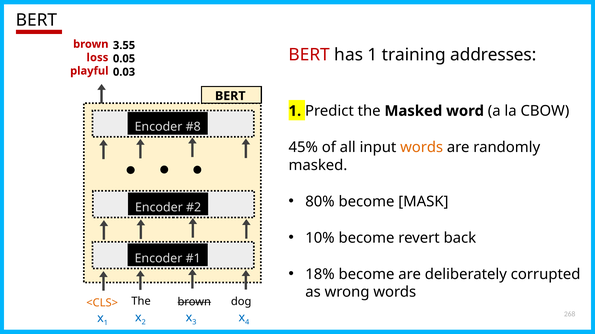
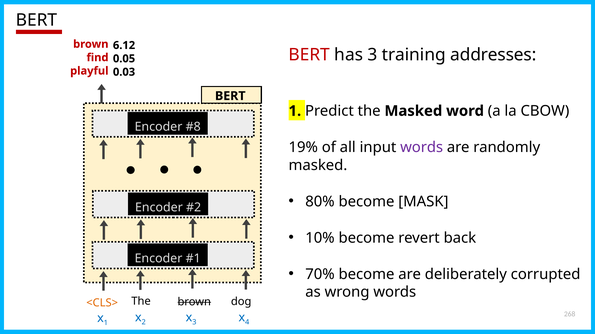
3.55: 3.55 -> 6.12
has 1: 1 -> 3
loss: loss -> find
45%: 45% -> 19%
words at (422, 148) colour: orange -> purple
18%: 18% -> 70%
